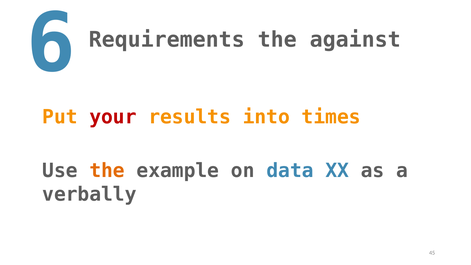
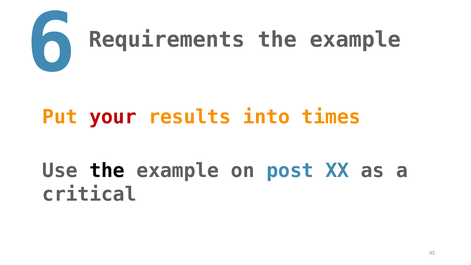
against at (355, 40): against -> example
the at (107, 171) colour: orange -> black
data: data -> post
verbally: verbally -> critical
